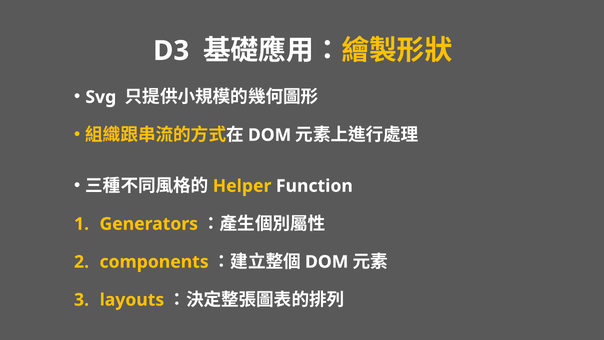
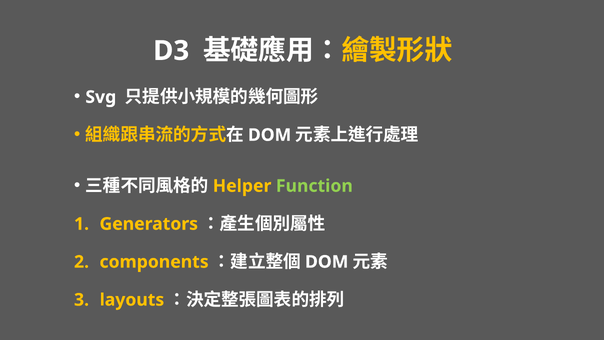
Function colour: white -> light green
